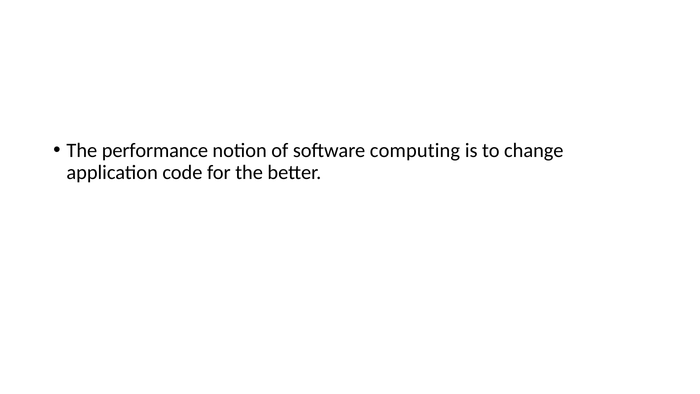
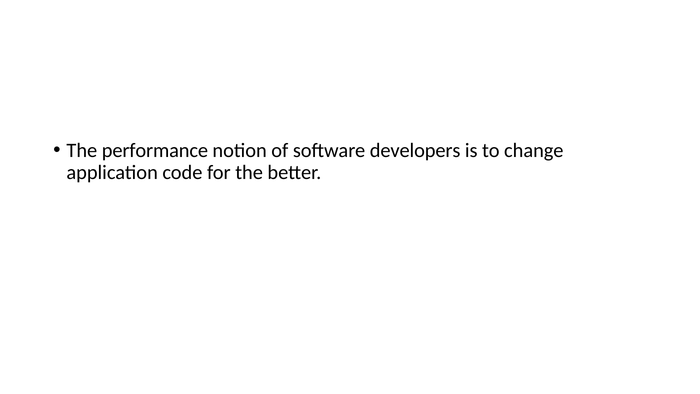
computing: computing -> developers
